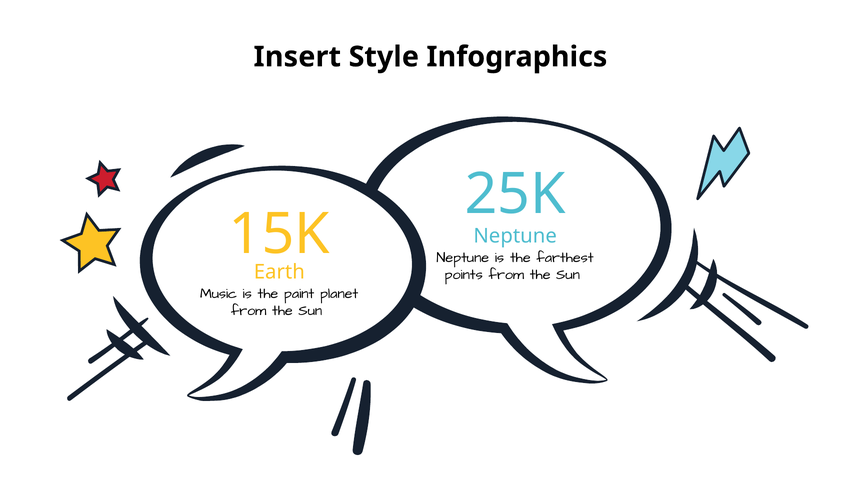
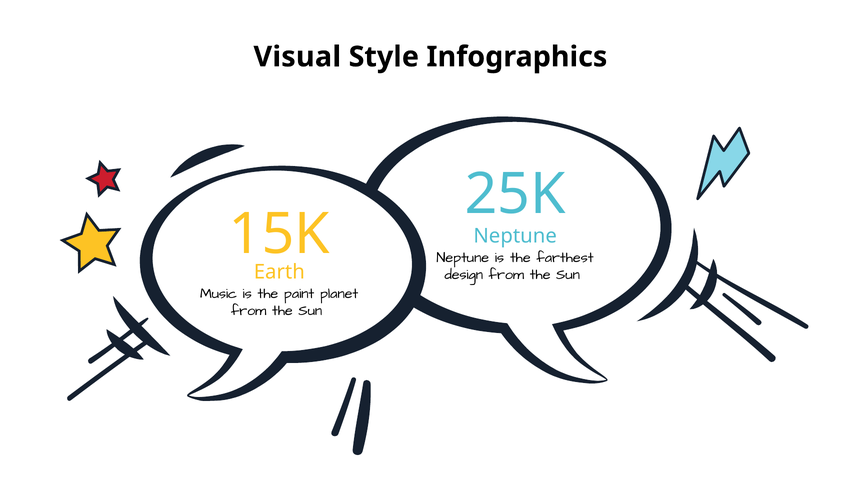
Insert: Insert -> Visual
points: points -> design
